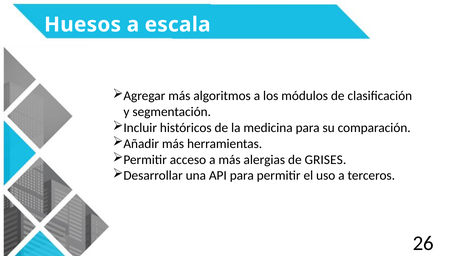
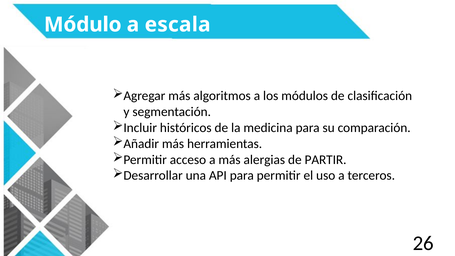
Huesos: Huesos -> Módulo
GRISES: GRISES -> PARTIR
